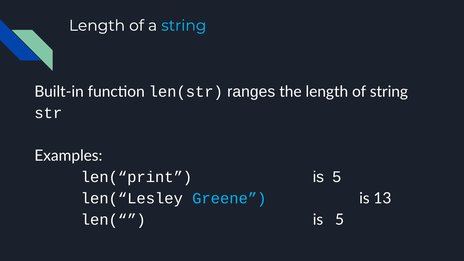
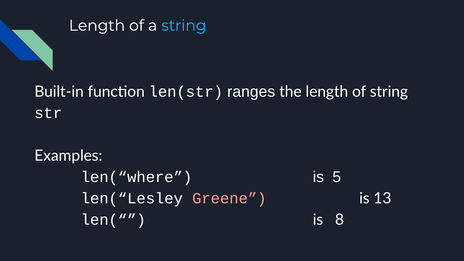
len(“print: len(“print -> len(“where
Greene colour: light blue -> pink
len(“ is 5: 5 -> 8
